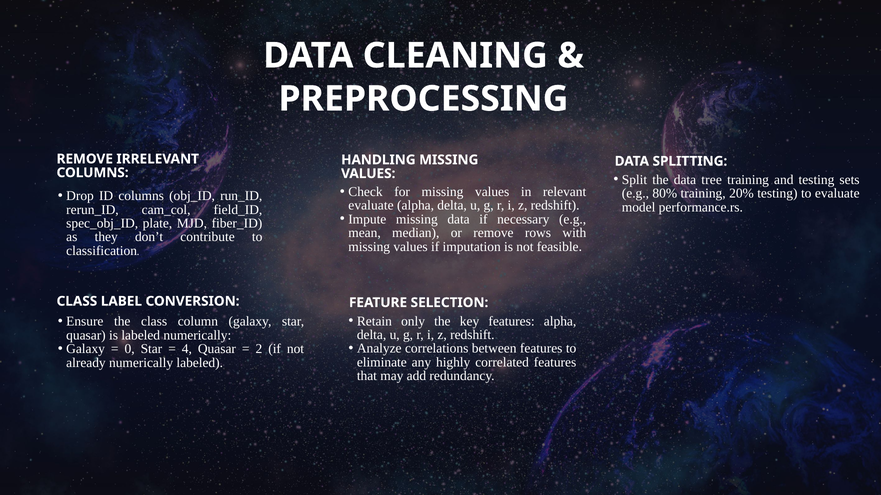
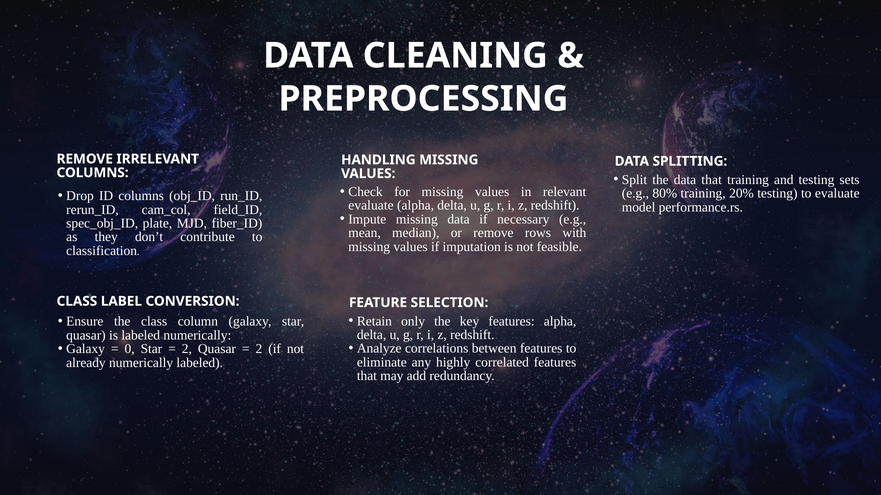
data tree: tree -> that
4 at (187, 349): 4 -> 2
